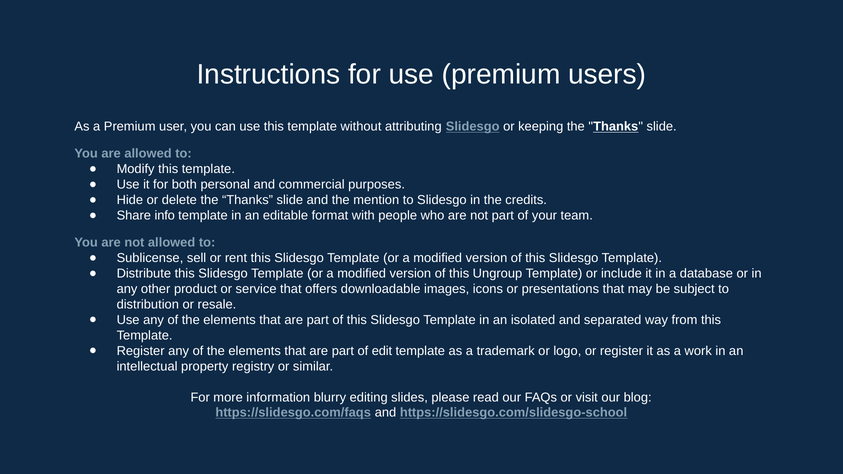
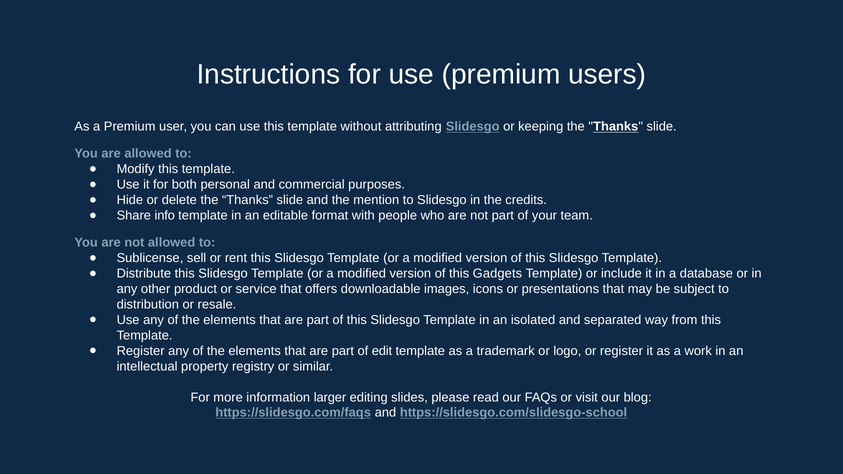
Ungroup: Ungroup -> Gadgets
blurry: blurry -> larger
